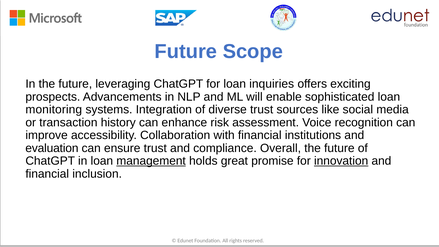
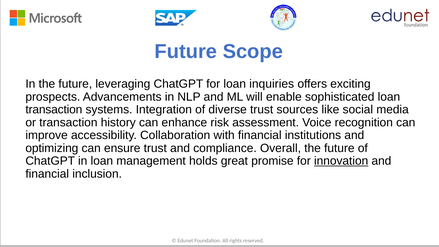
monitoring at (54, 110): monitoring -> transaction
evaluation: evaluation -> optimizing
management underline: present -> none
